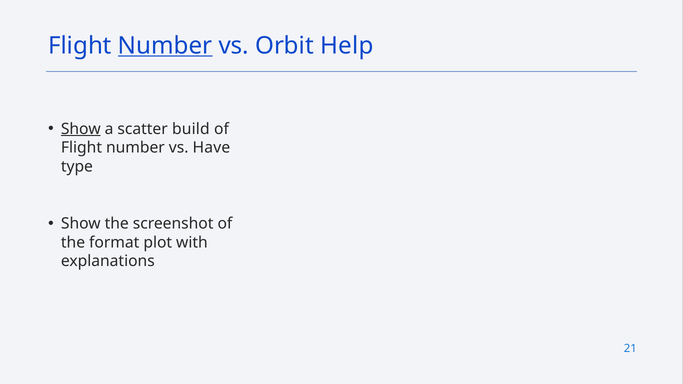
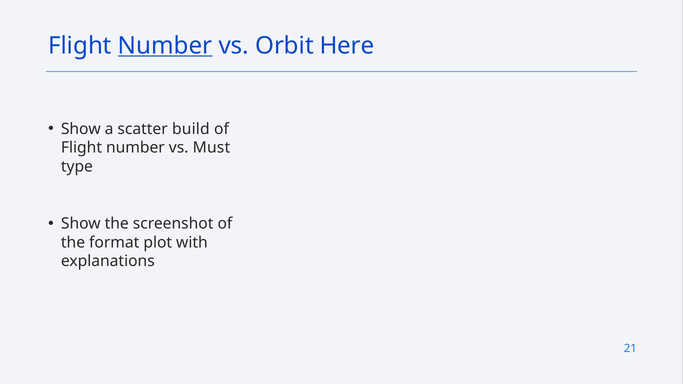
Help: Help -> Here
Show at (81, 129) underline: present -> none
Have: Have -> Must
